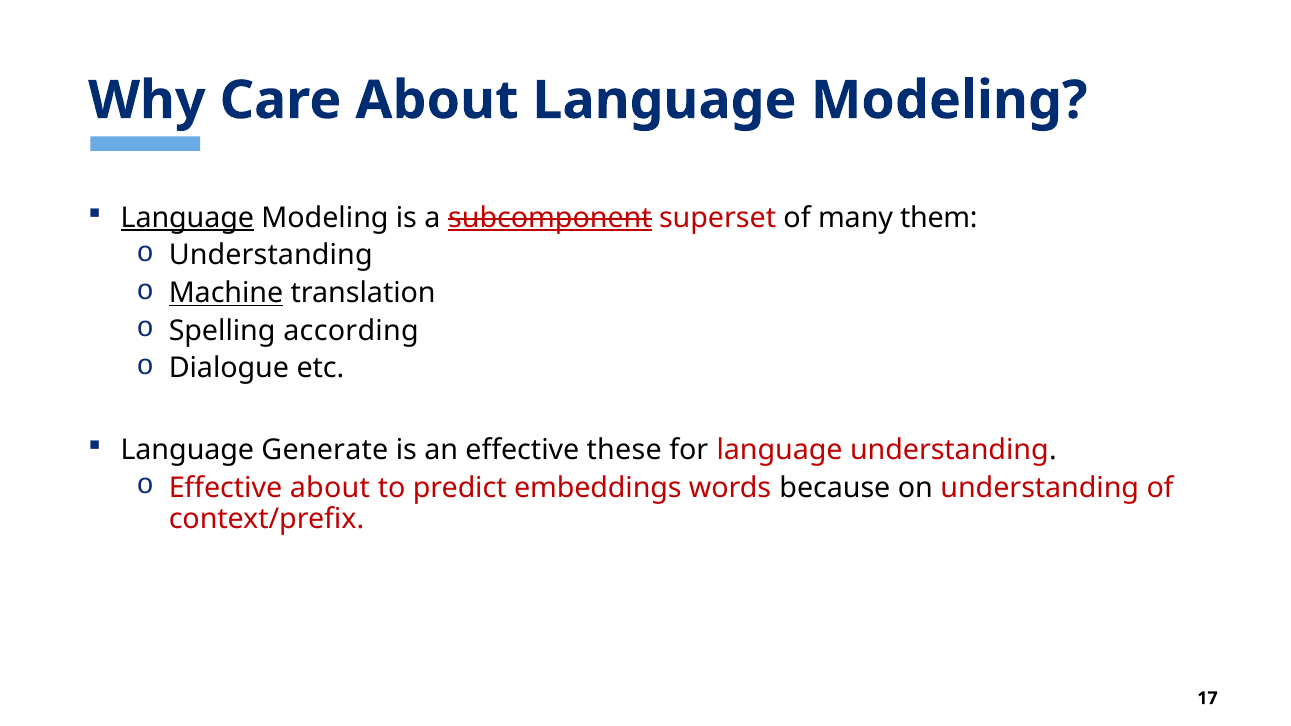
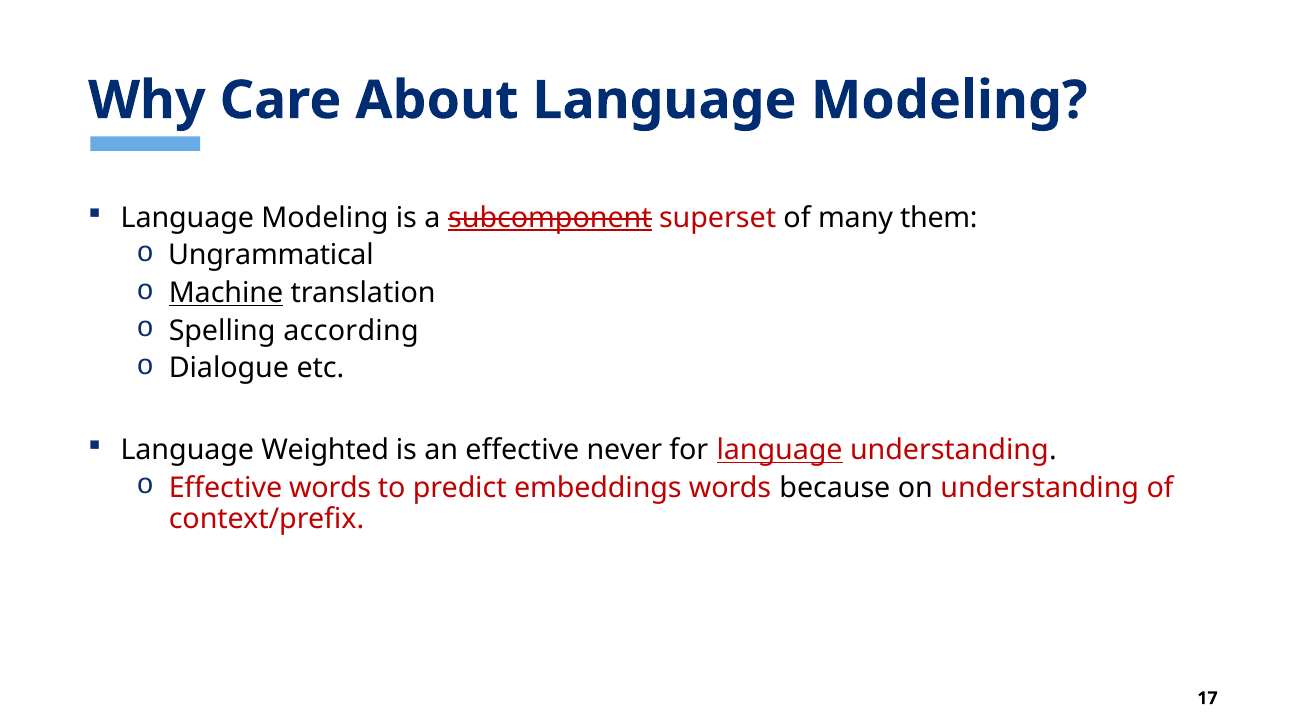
Language at (187, 218) underline: present -> none
Understanding at (271, 256): Understanding -> Ungrammatical
Generate: Generate -> Weighted
these: these -> never
language at (780, 450) underline: none -> present
Effective about: about -> words
